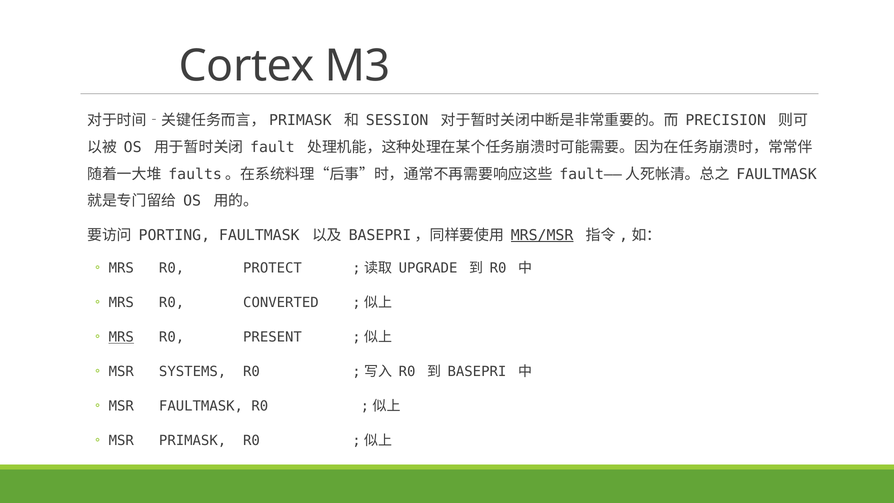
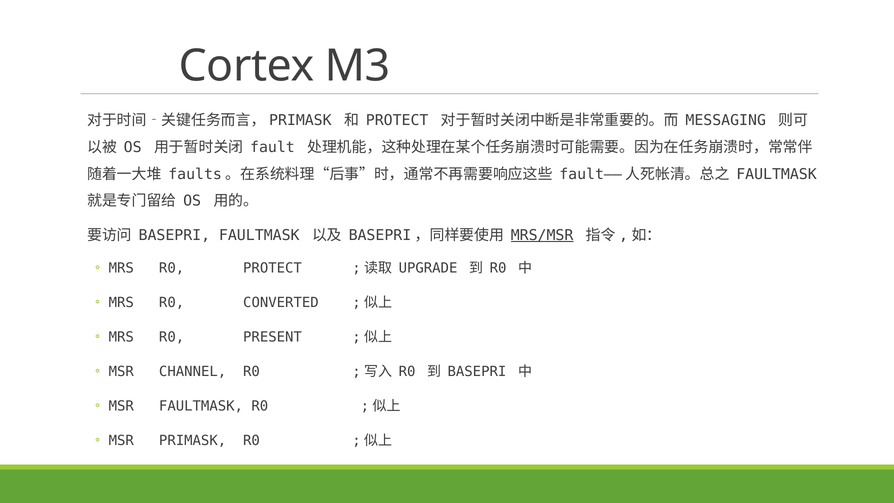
SESSION at (397, 120): SESSION -> PROTECT
PRECISION: PRECISION -> MESSAGING
PORTING at (174, 235): PORTING -> BASEPRI
MRS at (121, 337) underline: present -> none
SYSTEMS: SYSTEMS -> CHANNEL
